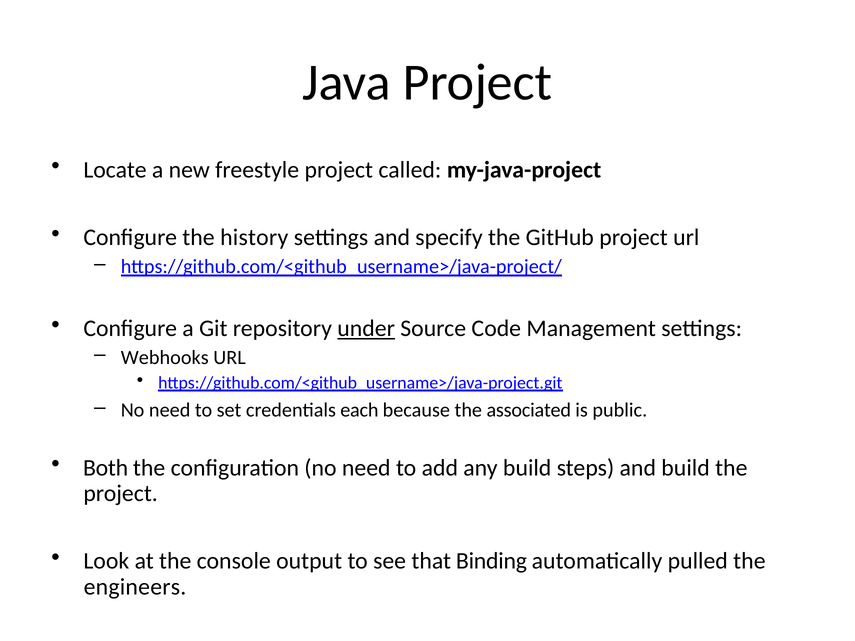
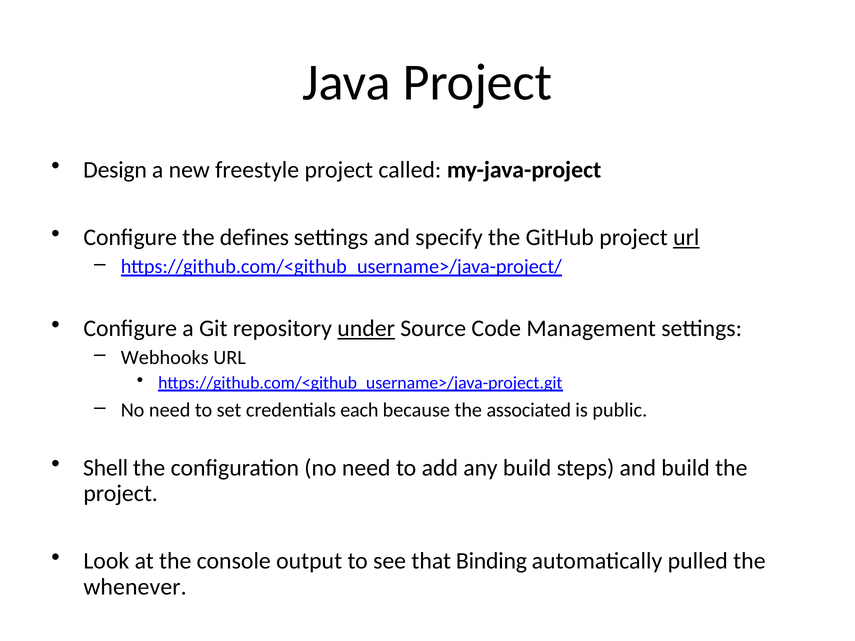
Locate: Locate -> Design
history: history -> defines
url at (686, 238) underline: none -> present
Both: Both -> Shell
engineers: engineers -> whenever
